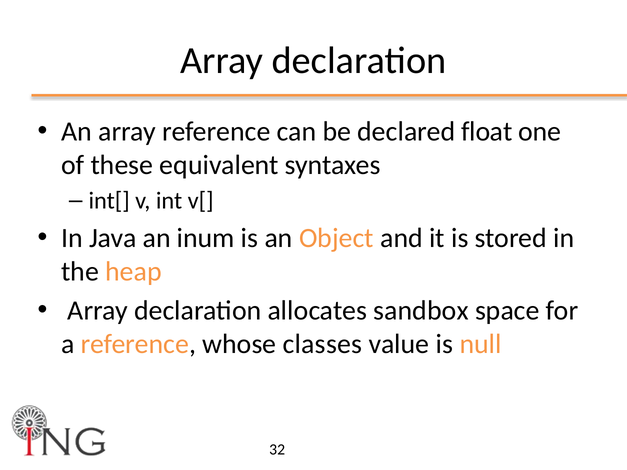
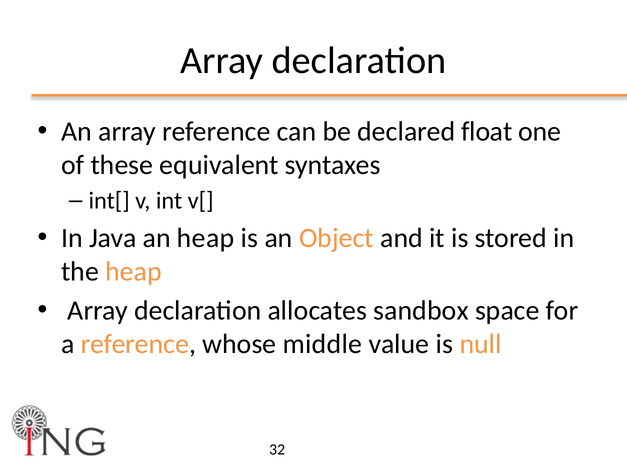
an inum: inum -> heap
classes: classes -> middle
